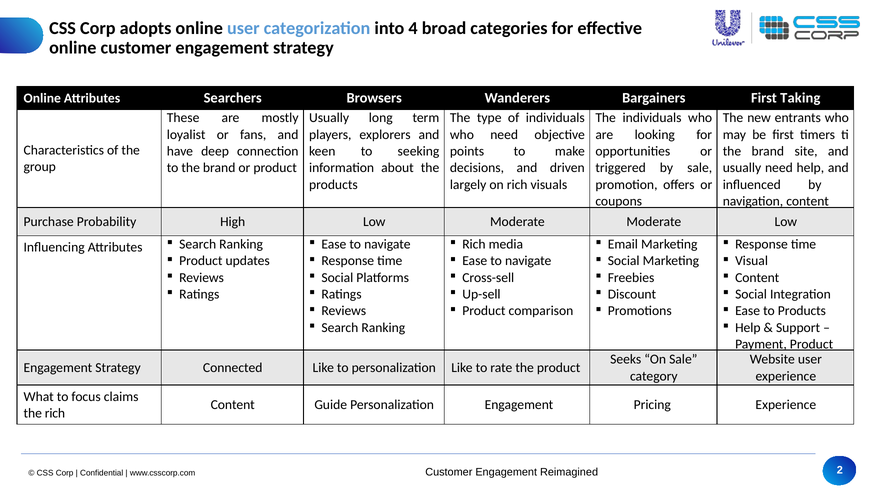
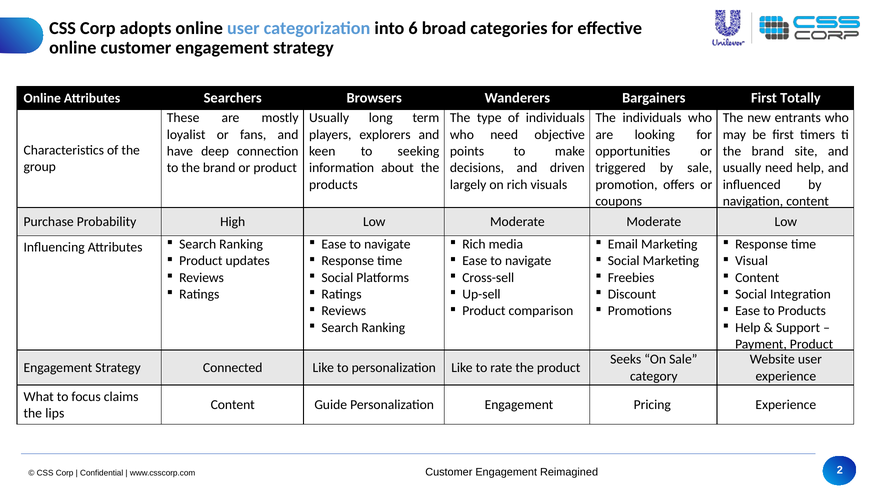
4: 4 -> 6
Taking: Taking -> Totally
the rich: rich -> lips
